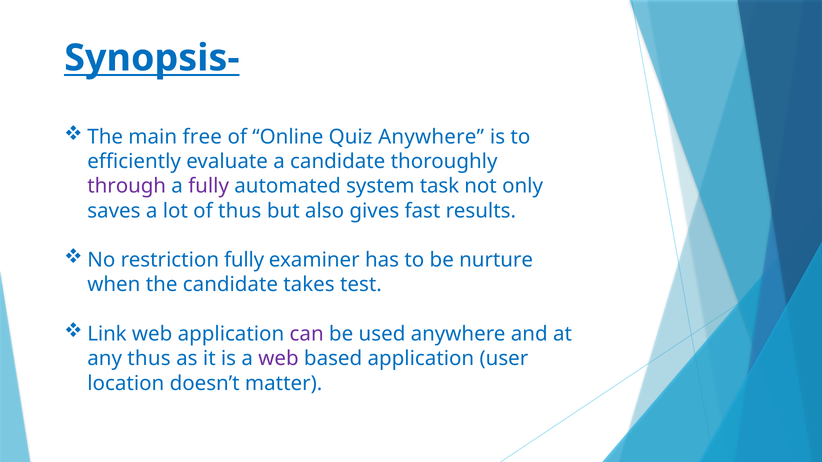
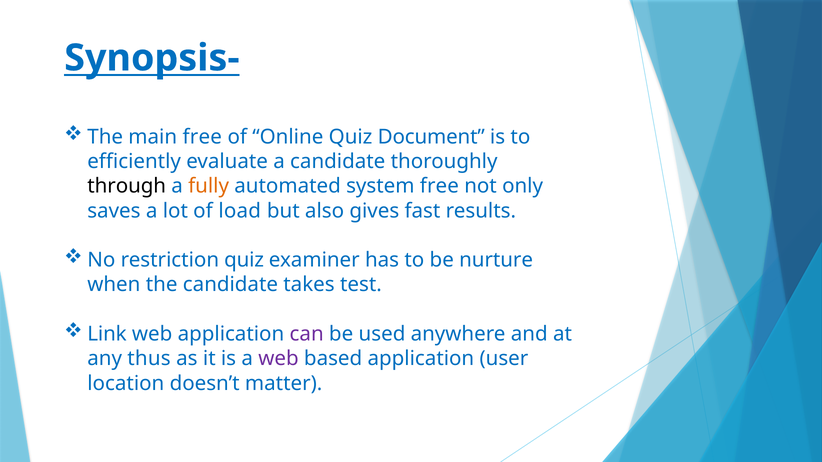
Quiz Anywhere: Anywhere -> Document
through colour: purple -> black
fully at (209, 186) colour: purple -> orange
system task: task -> free
of thus: thus -> load
restriction fully: fully -> quiz
